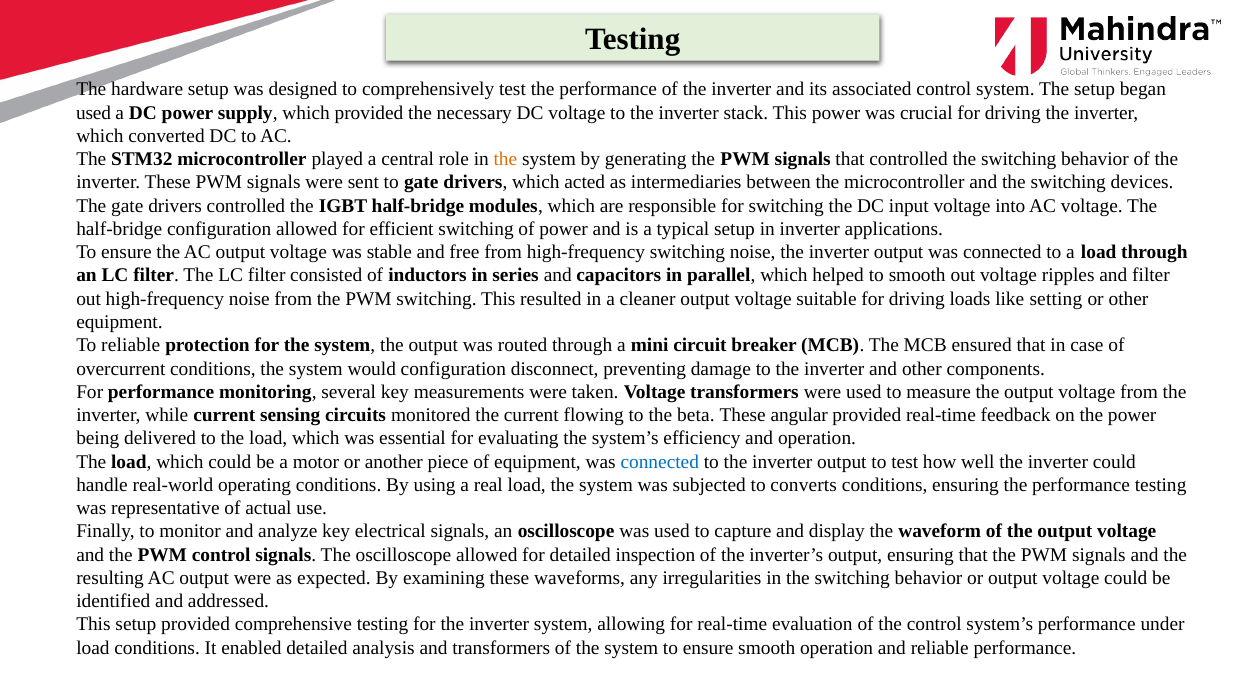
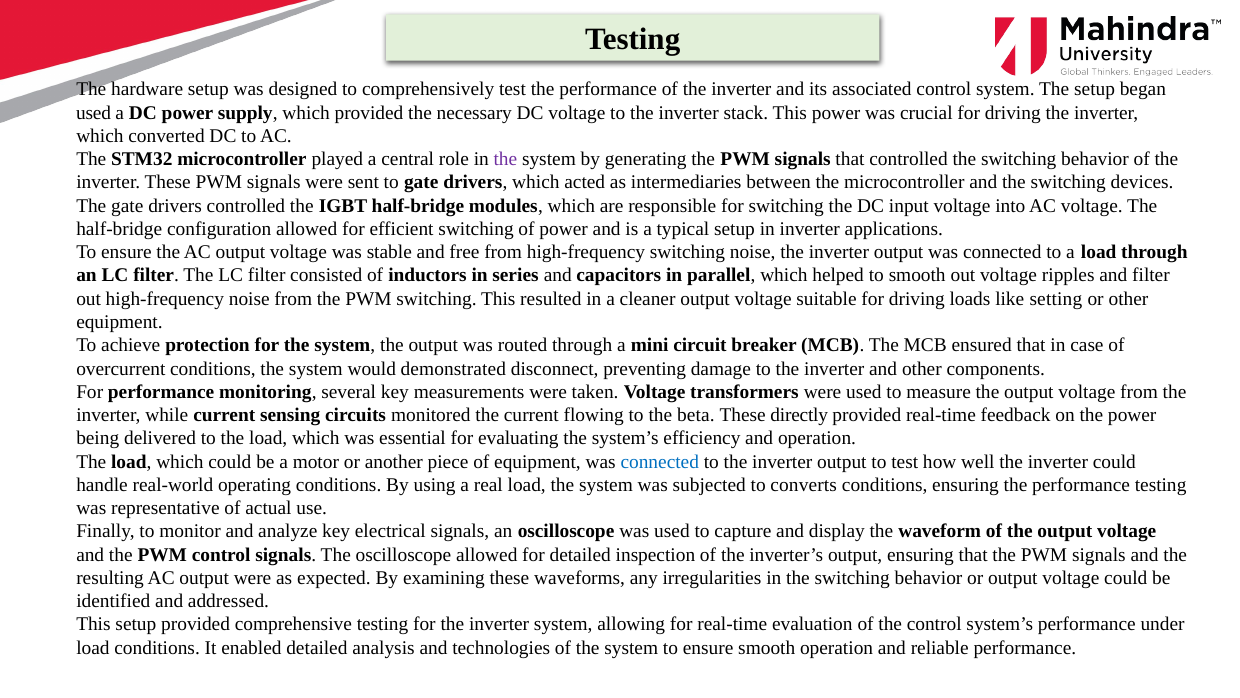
the at (505, 159) colour: orange -> purple
To reliable: reliable -> achieve
would configuration: configuration -> demonstrated
angular: angular -> directly
and transformers: transformers -> technologies
